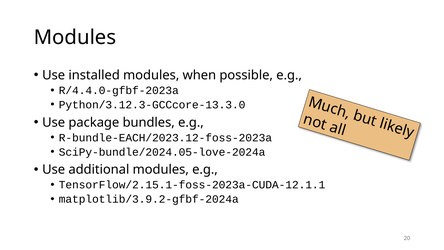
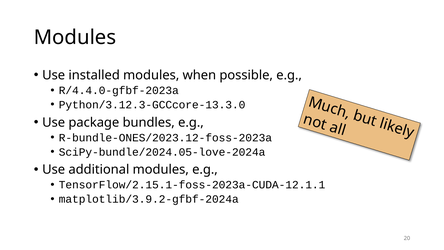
R-bundle-EACH/2023.12-foss-2023a: R-bundle-EACH/2023.12-foss-2023a -> R-bundle-ONES/2023.12-foss-2023a
